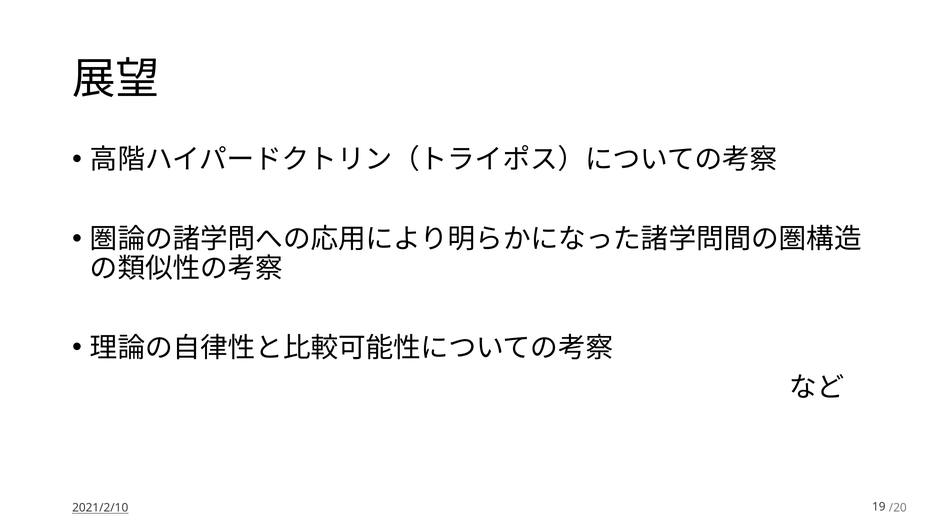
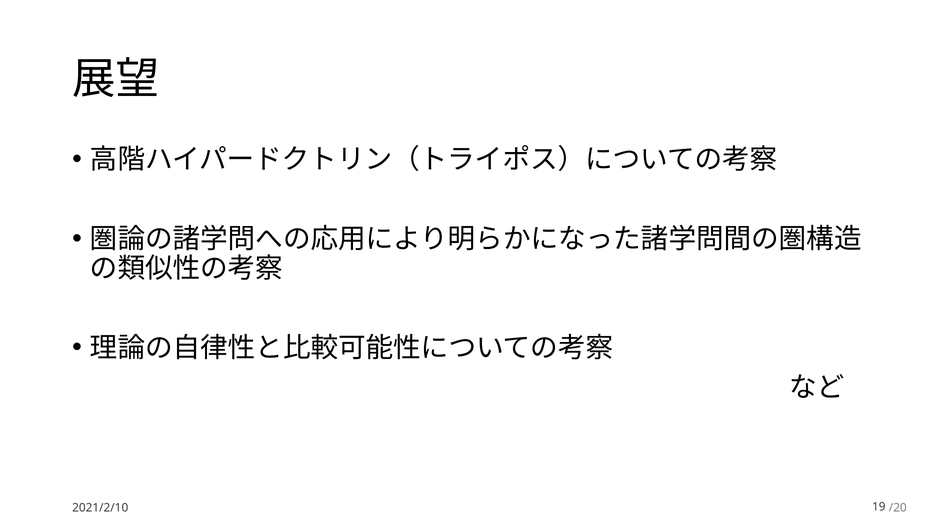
2021/2/10 underline: present -> none
